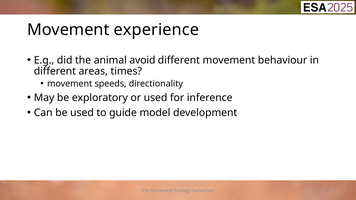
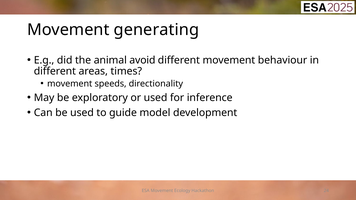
experience: experience -> generating
